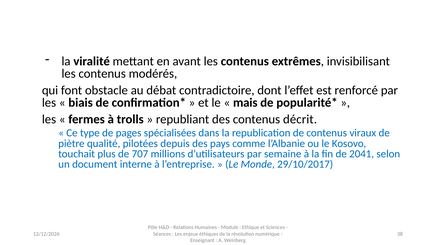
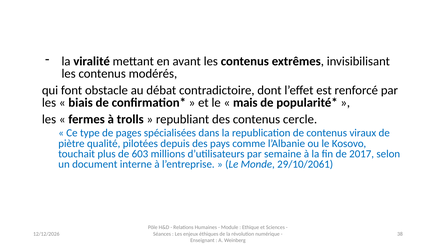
décrit: décrit -> cercle
707: 707 -> 603
2041: 2041 -> 2017
29/10/2017: 29/10/2017 -> 29/10/2061
